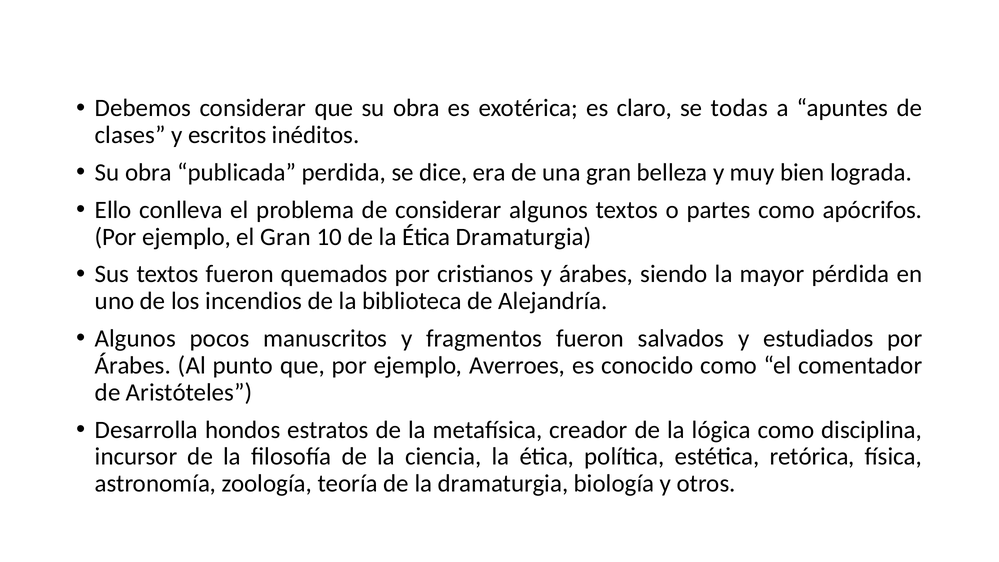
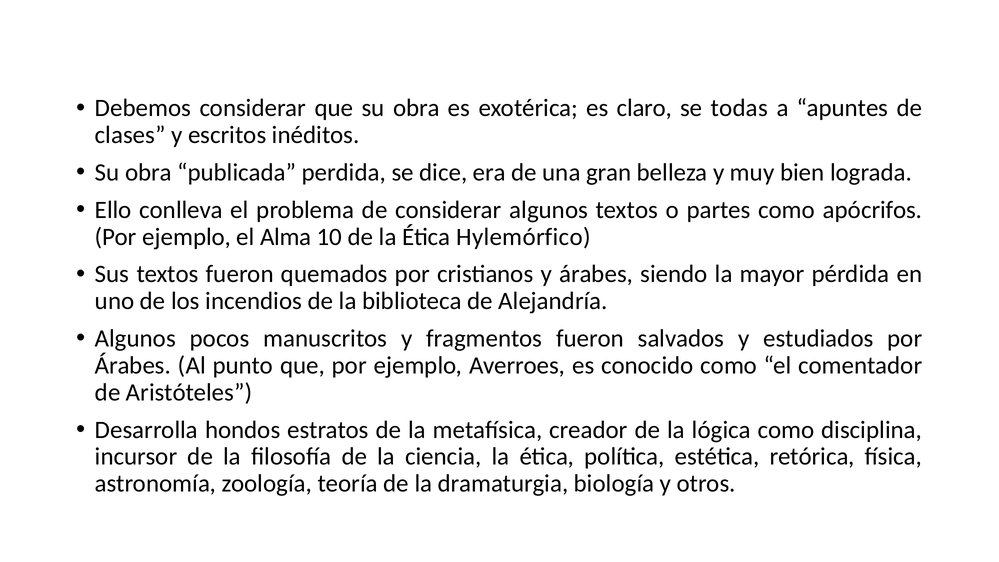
el Gran: Gran -> Alma
Ética Dramaturgia: Dramaturgia -> Hylemórfico
